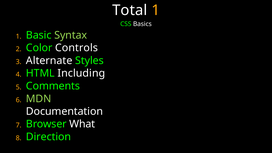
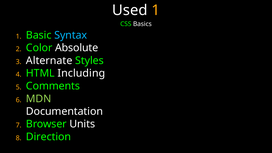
Total: Total -> Used
Syntax colour: light green -> light blue
Controls: Controls -> Absolute
What: What -> Units
